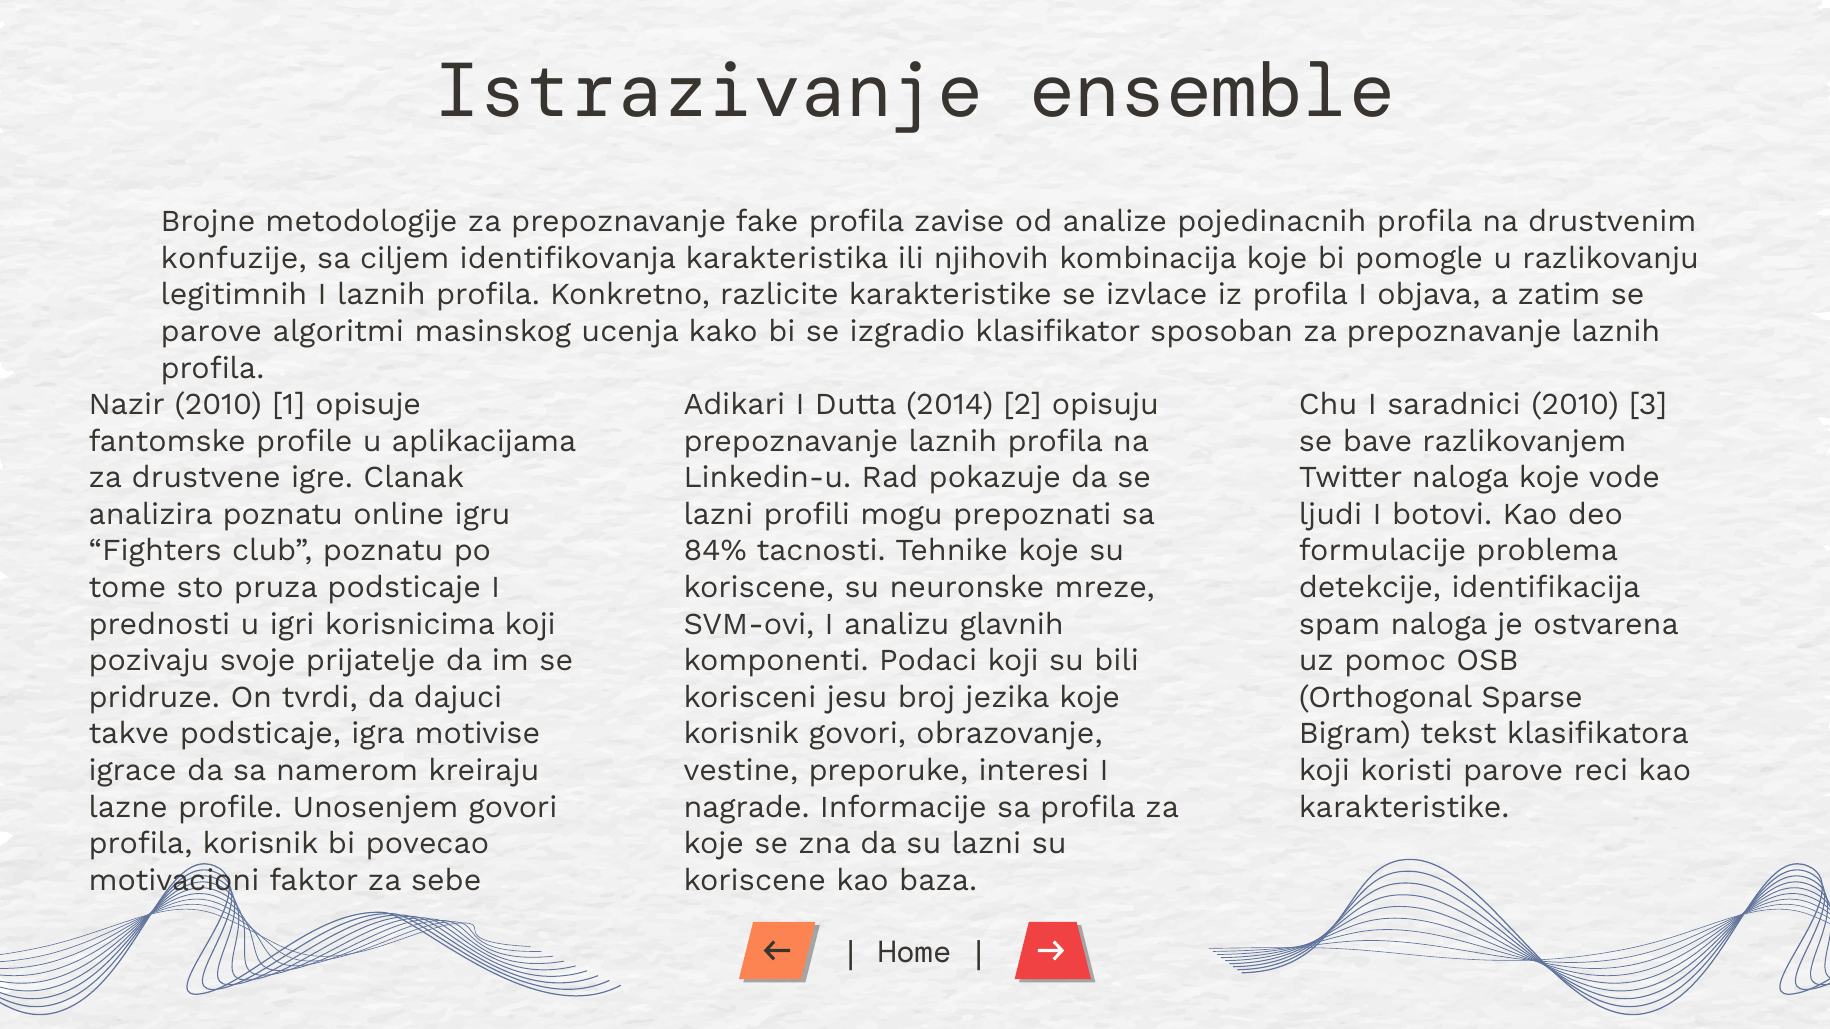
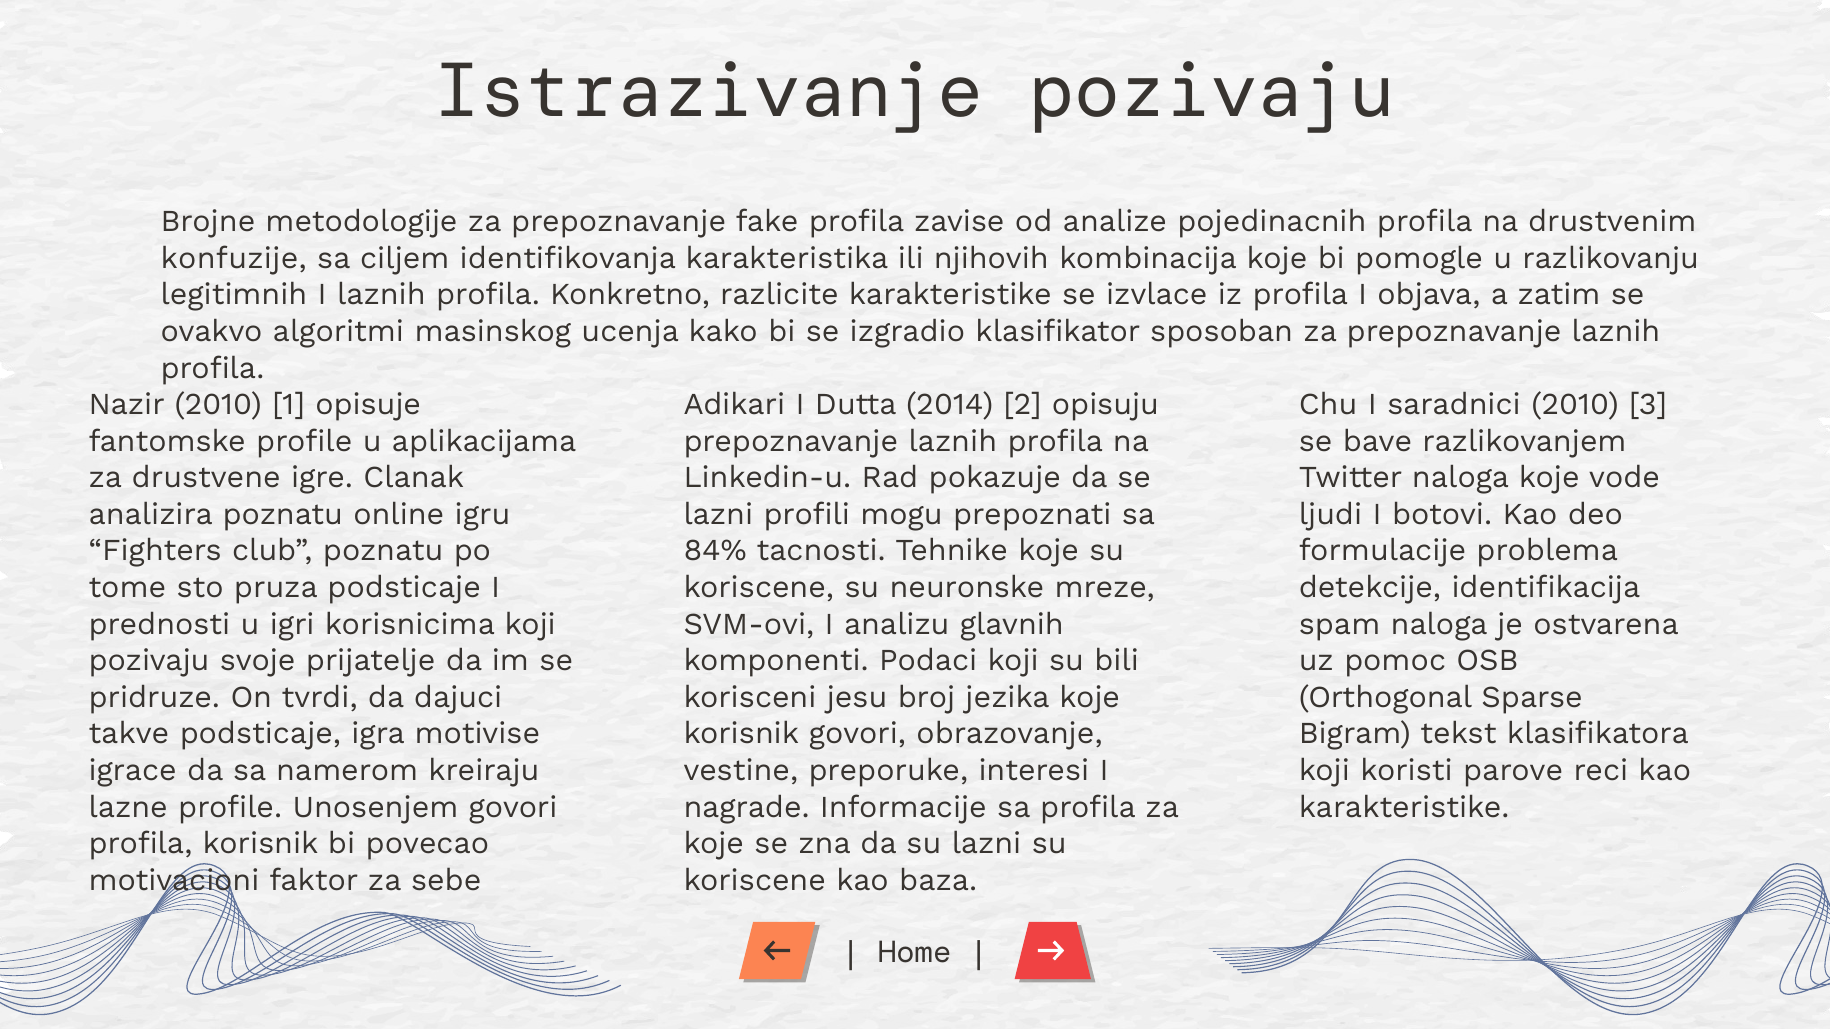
Istrazivanje ensemble: ensemble -> pozivaju
parove at (211, 332): parove -> ovakvo
